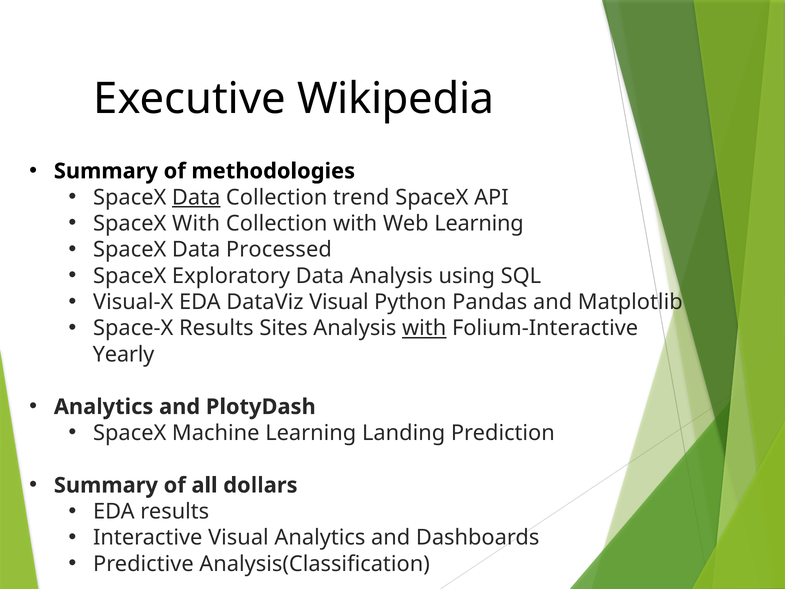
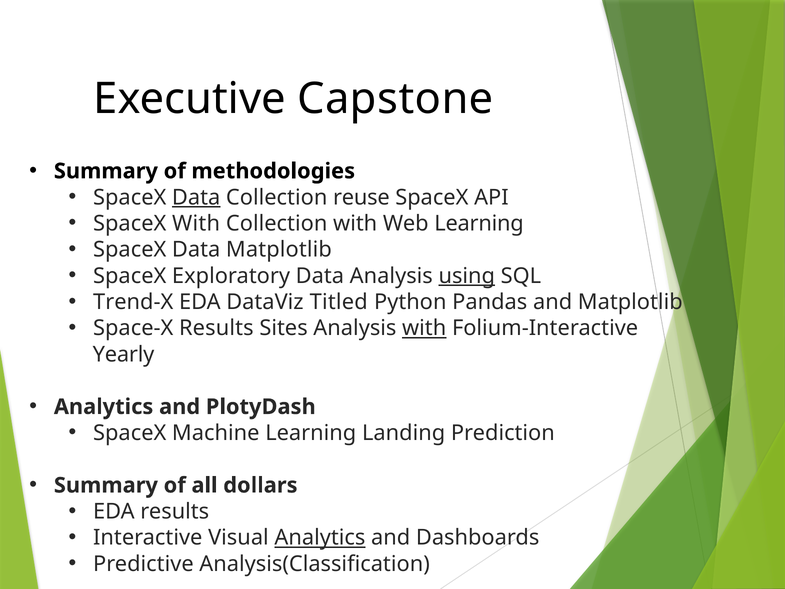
Wikipedia: Wikipedia -> Capstone
trend: trend -> reuse
Data Processed: Processed -> Matplotlib
using underline: none -> present
Visual-X: Visual-X -> Trend-X
DataViz Visual: Visual -> Titled
Analytics at (320, 538) underline: none -> present
